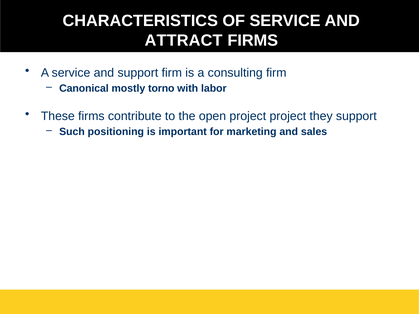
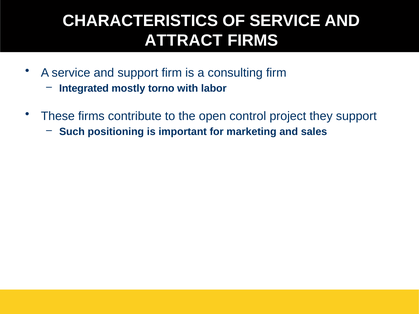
Canonical: Canonical -> Integrated
open project: project -> control
